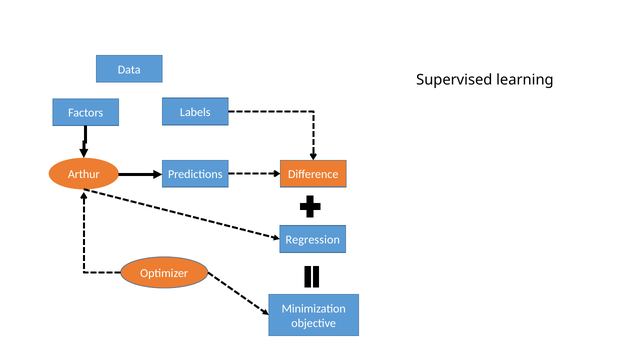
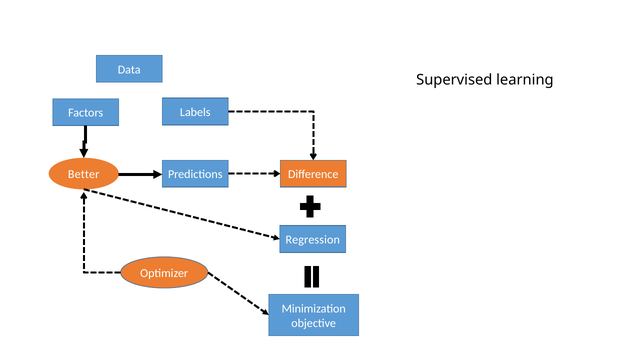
Arthur: Arthur -> Better
